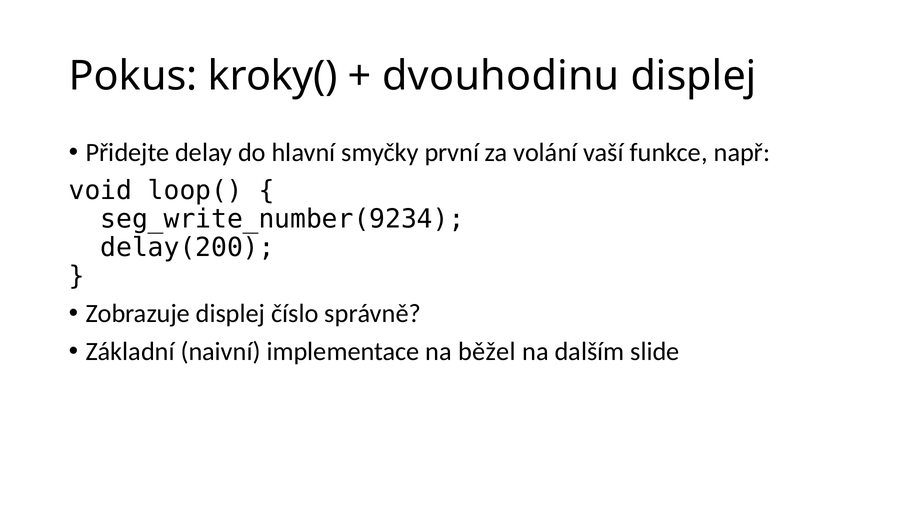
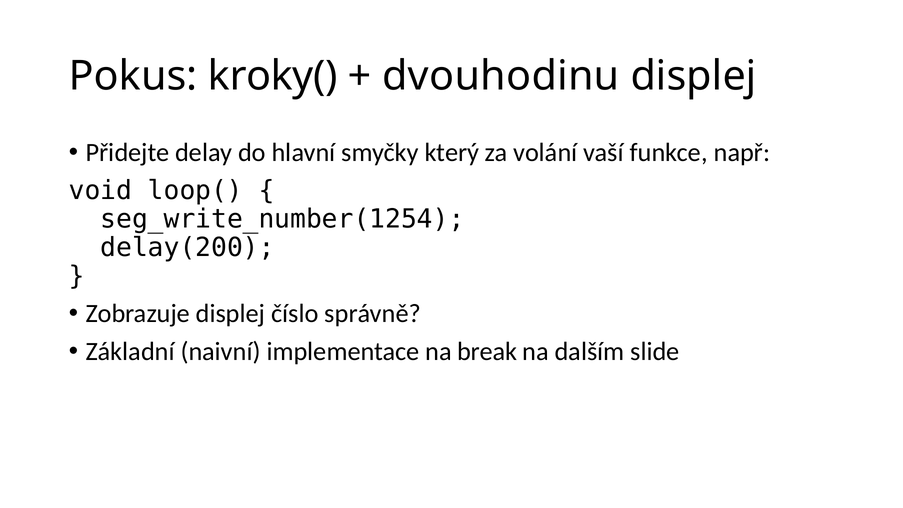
první: první -> který
seg_write_number(9234: seg_write_number(9234 -> seg_write_number(1254
běžel: běžel -> break
